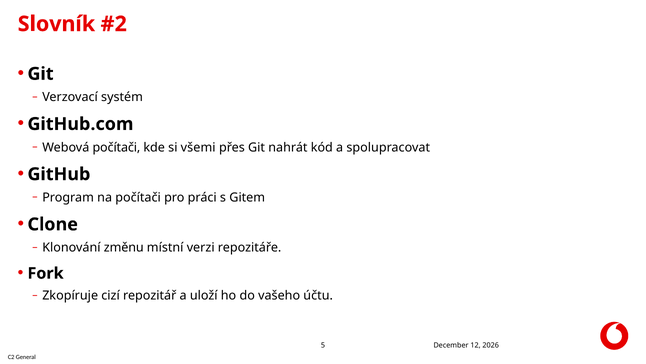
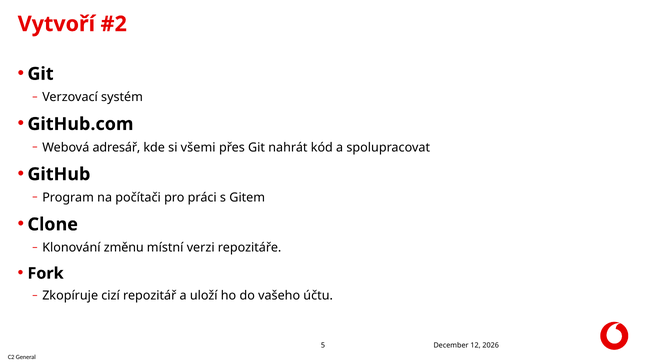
Slovník: Slovník -> Vytvoří
Webová počítači: počítači -> adresář
